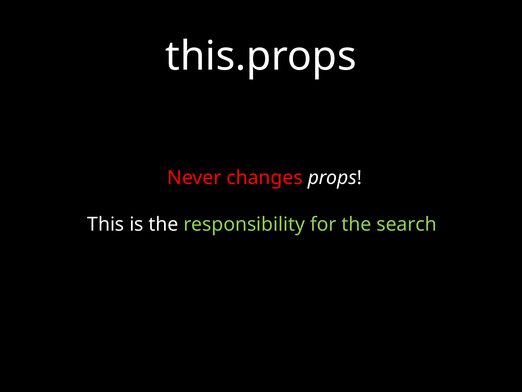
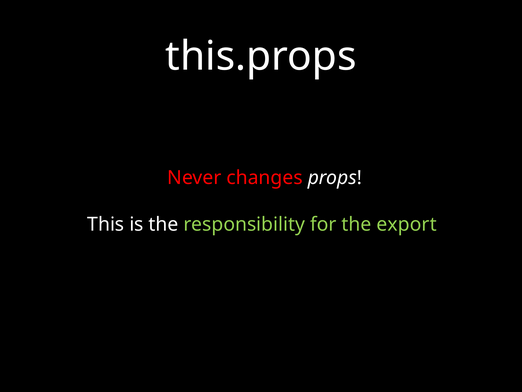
search: search -> export
